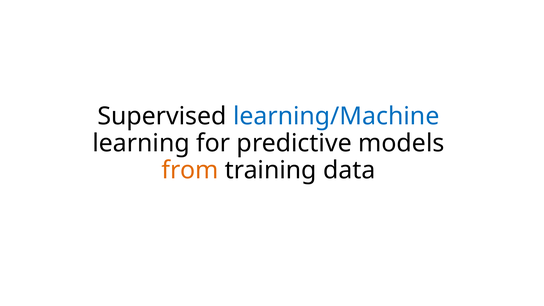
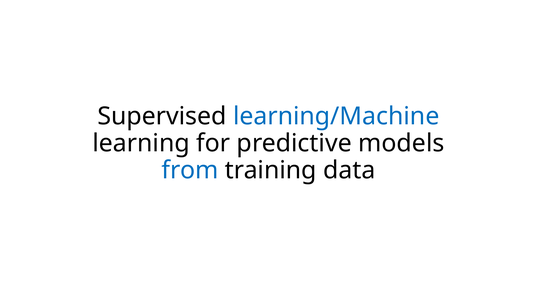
from colour: orange -> blue
